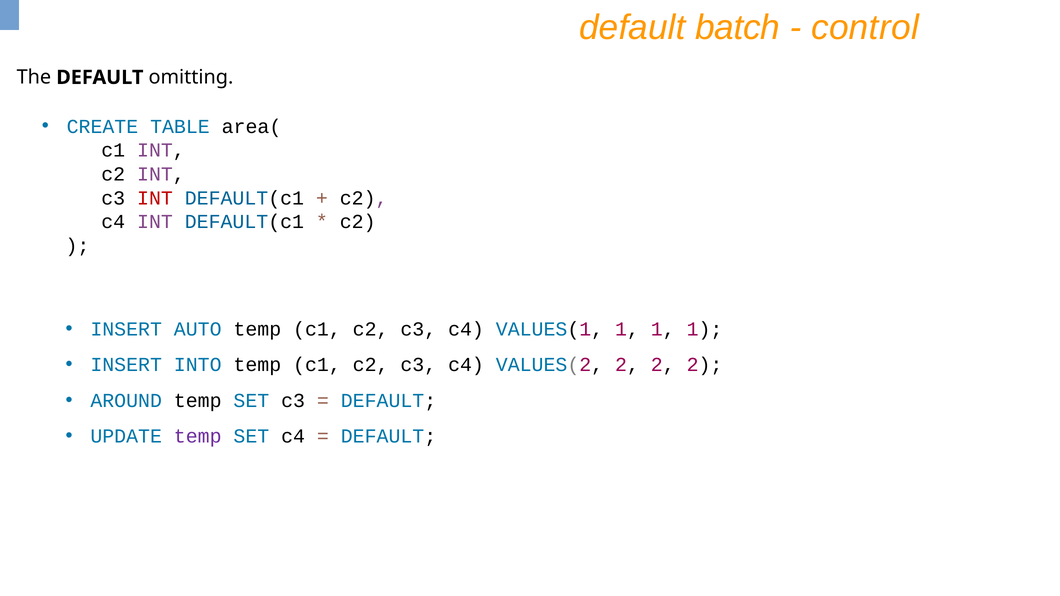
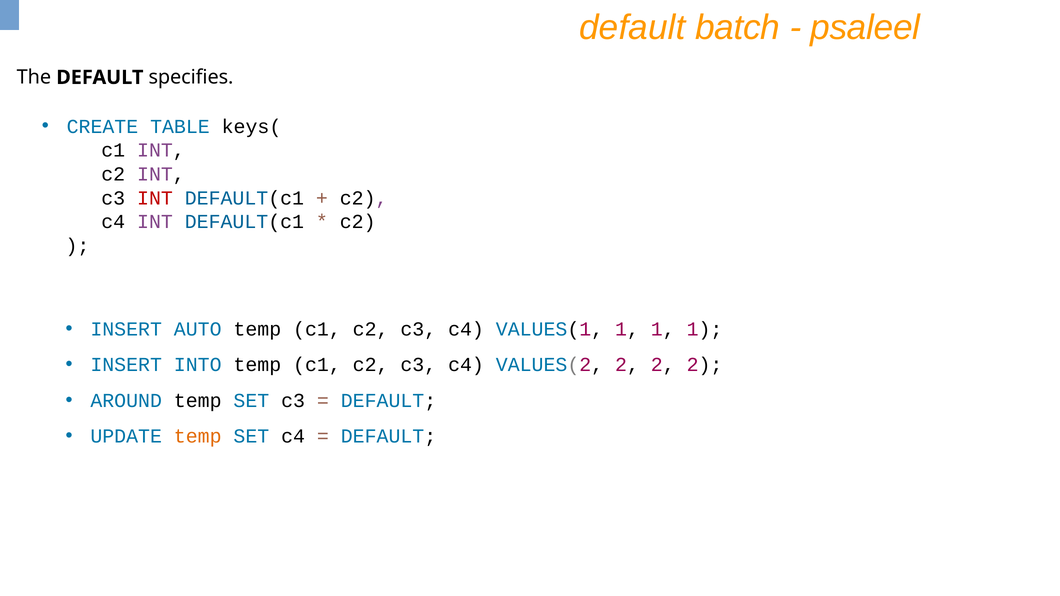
control: control -> psaleel
omitting: omitting -> specifies
area(: area( -> keys(
temp at (198, 437) colour: purple -> orange
